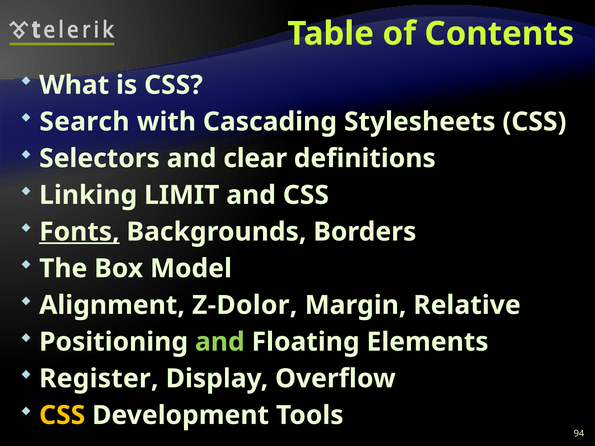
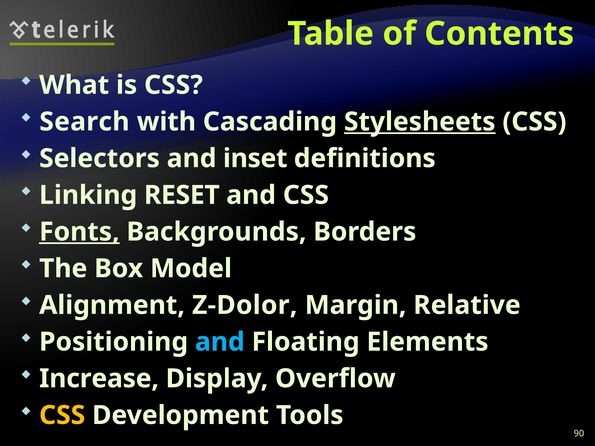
Stylesheets underline: none -> present
clear: clear -> inset
LIMIT: LIMIT -> RESET
and at (220, 342) colour: light green -> light blue
Register: Register -> Increase
94: 94 -> 90
